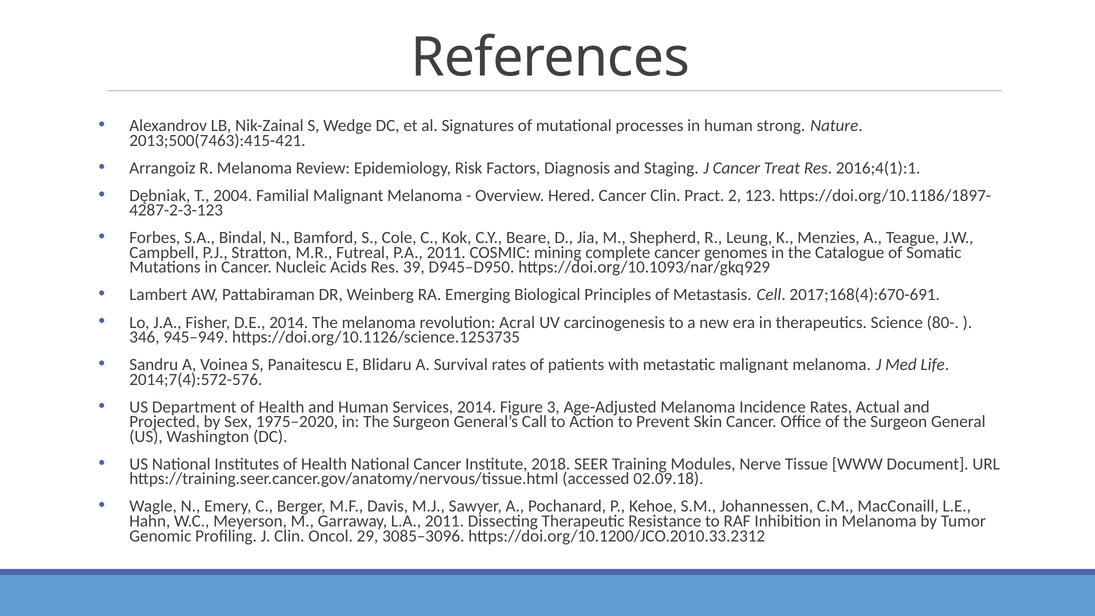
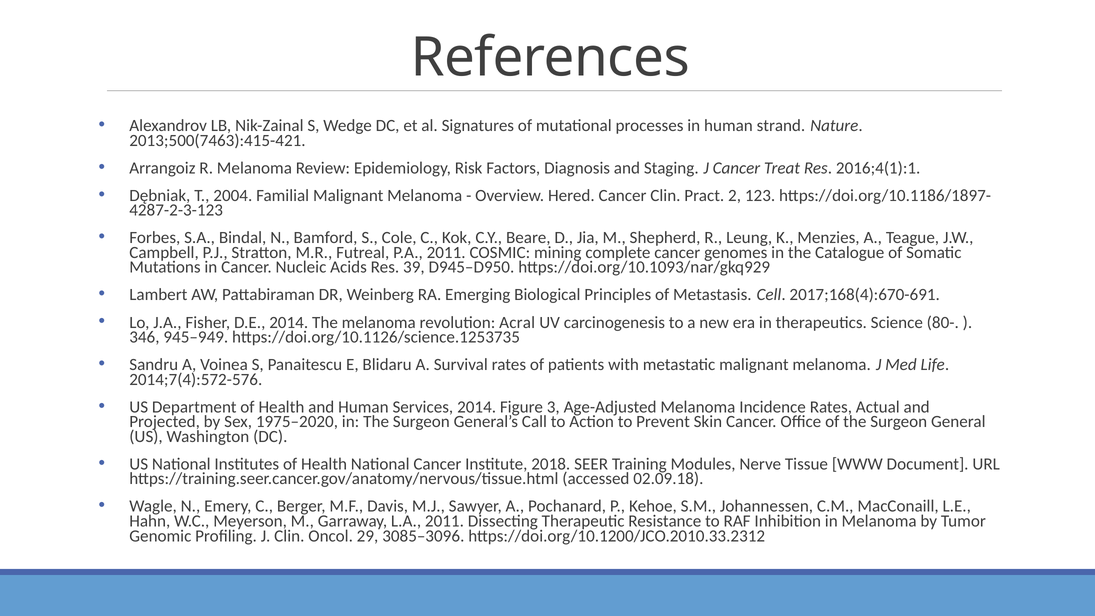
strong: strong -> strand
